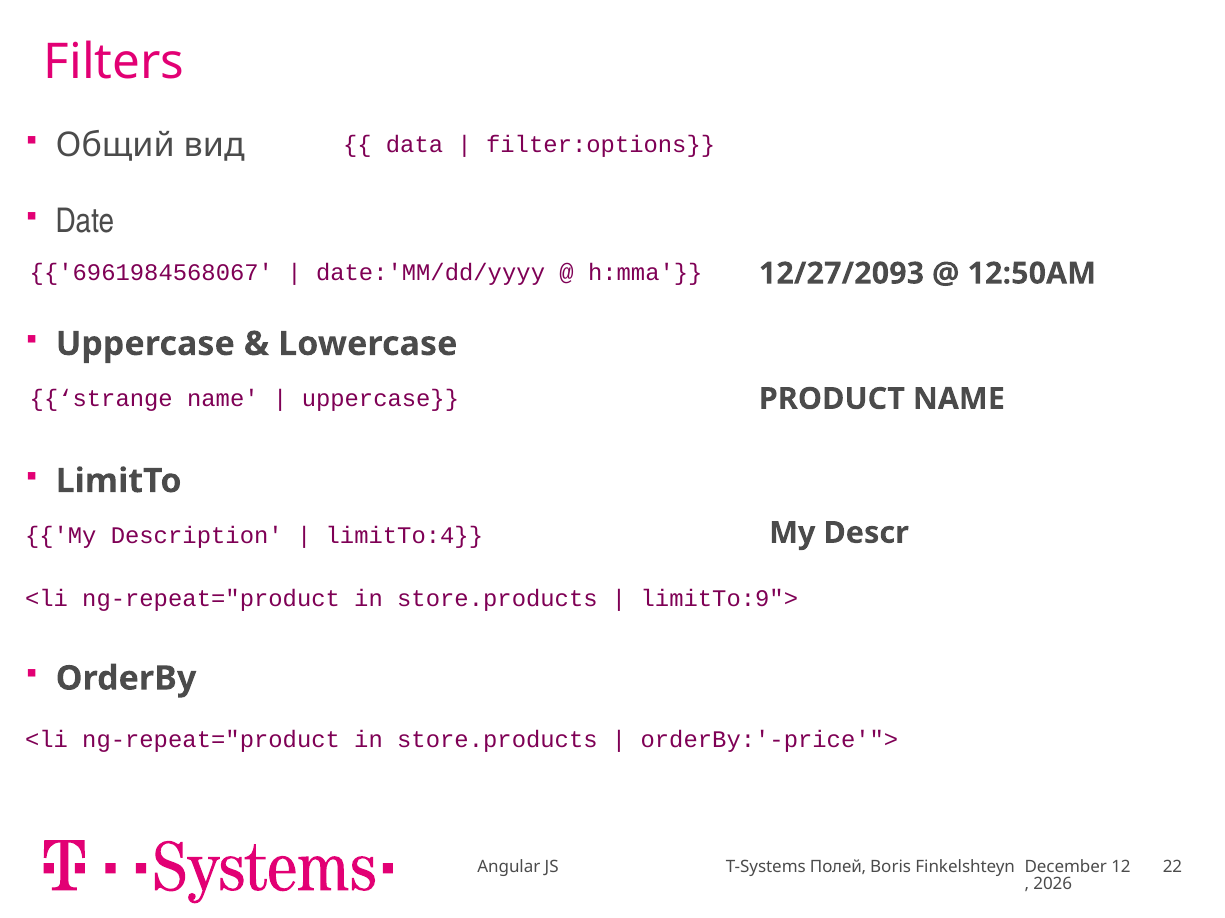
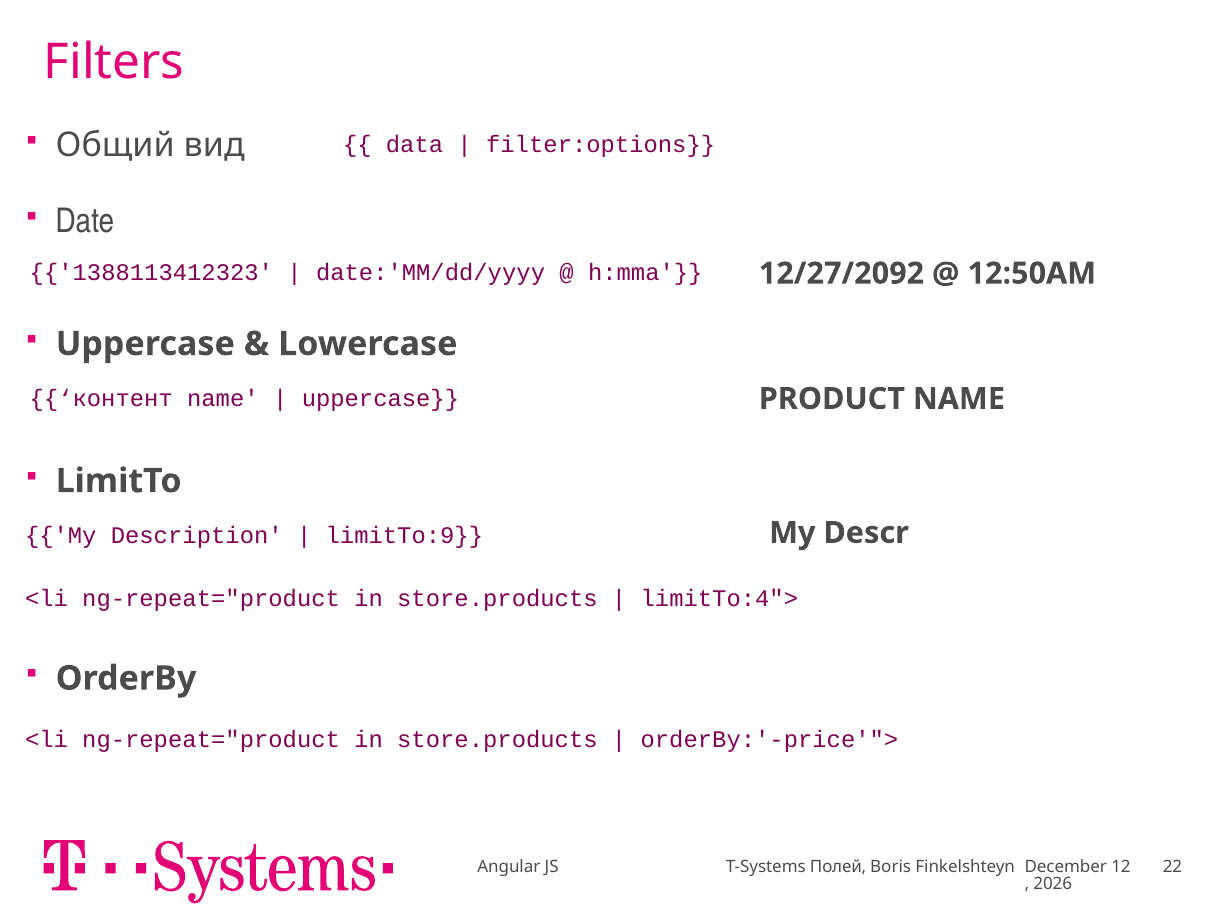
6961984568067: 6961984568067 -> 1388113412323
12/27/2093: 12/27/2093 -> 12/27/2092
strange: strange -> контент
limitTo:4: limitTo:4 -> limitTo:9
limitTo:9">: limitTo:9"> -> limitTo:4">
